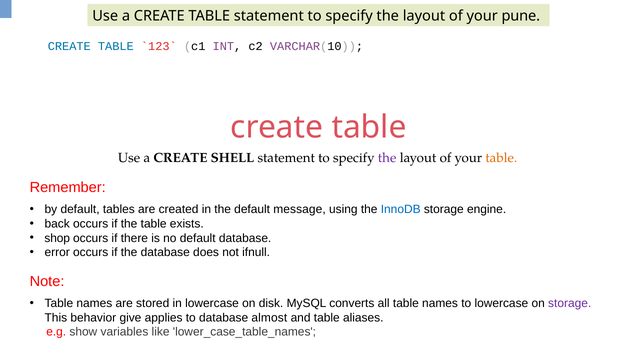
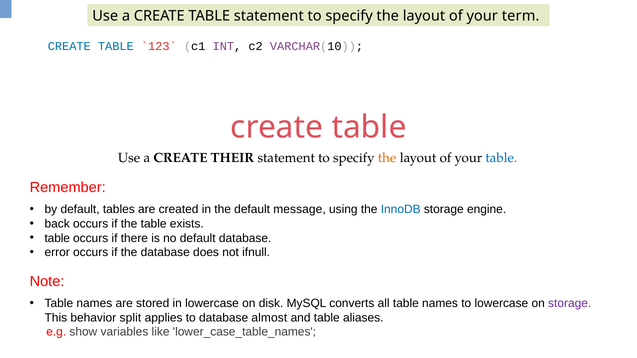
pune: pune -> term
SHELL: SHELL -> THEIR
the at (387, 158) colour: purple -> orange
table at (501, 158) colour: orange -> blue
shop at (57, 238): shop -> table
give: give -> split
